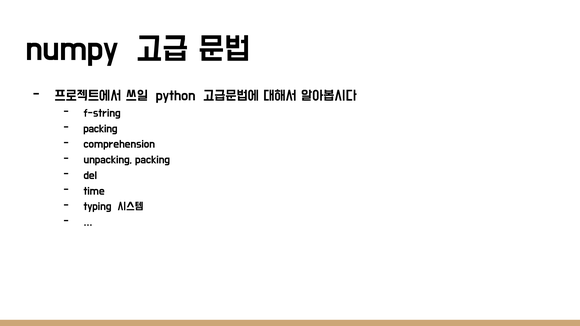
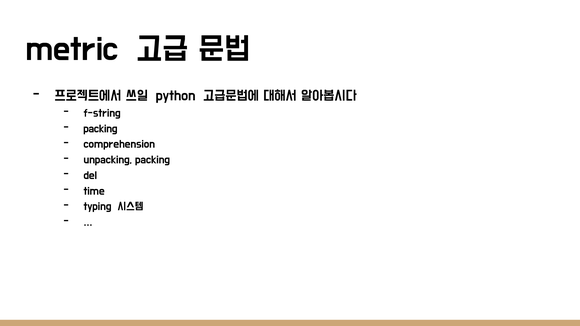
numpy: numpy -> metric
